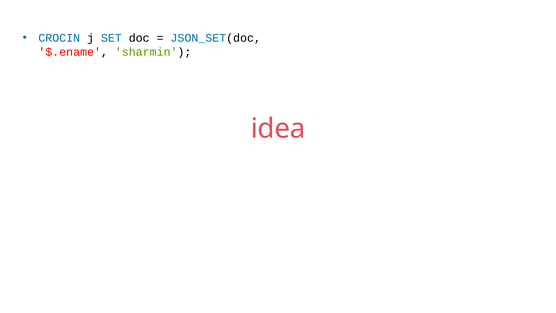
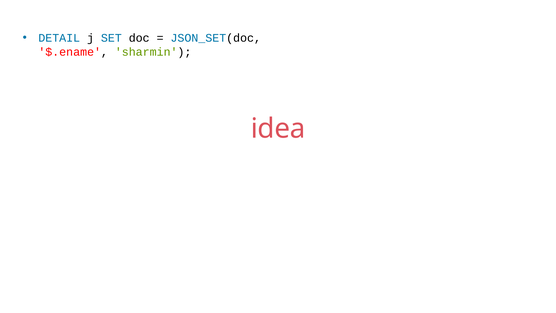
CROCIN: CROCIN -> DETAIL
